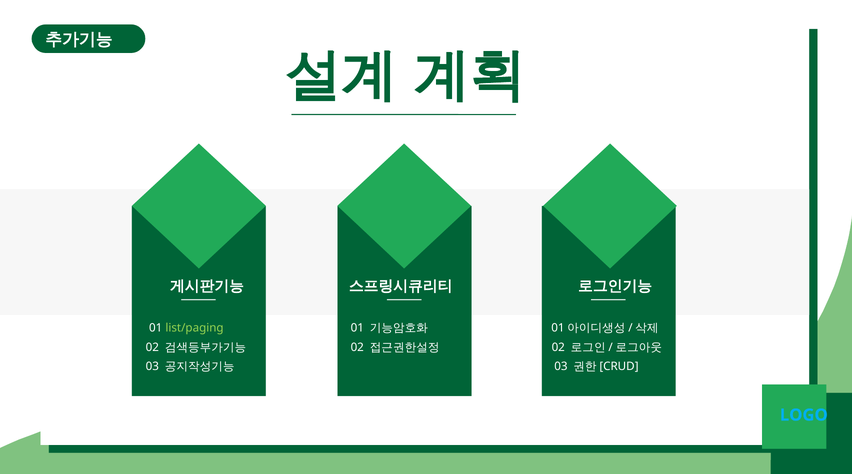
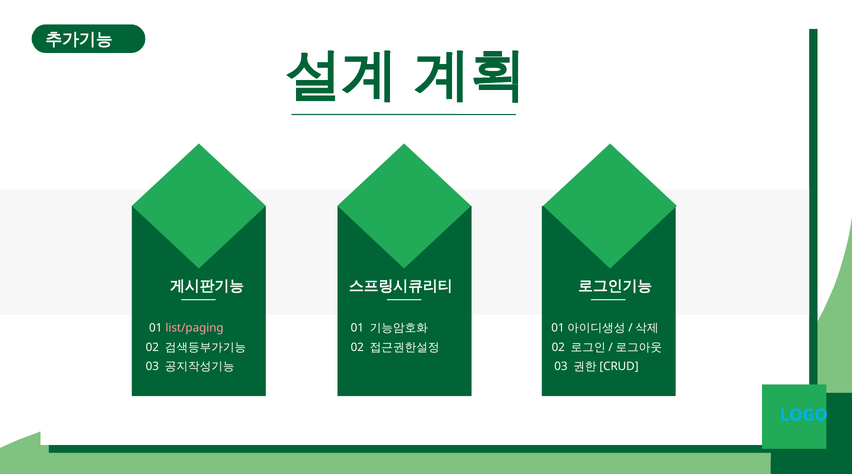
list/paging colour: light green -> pink
